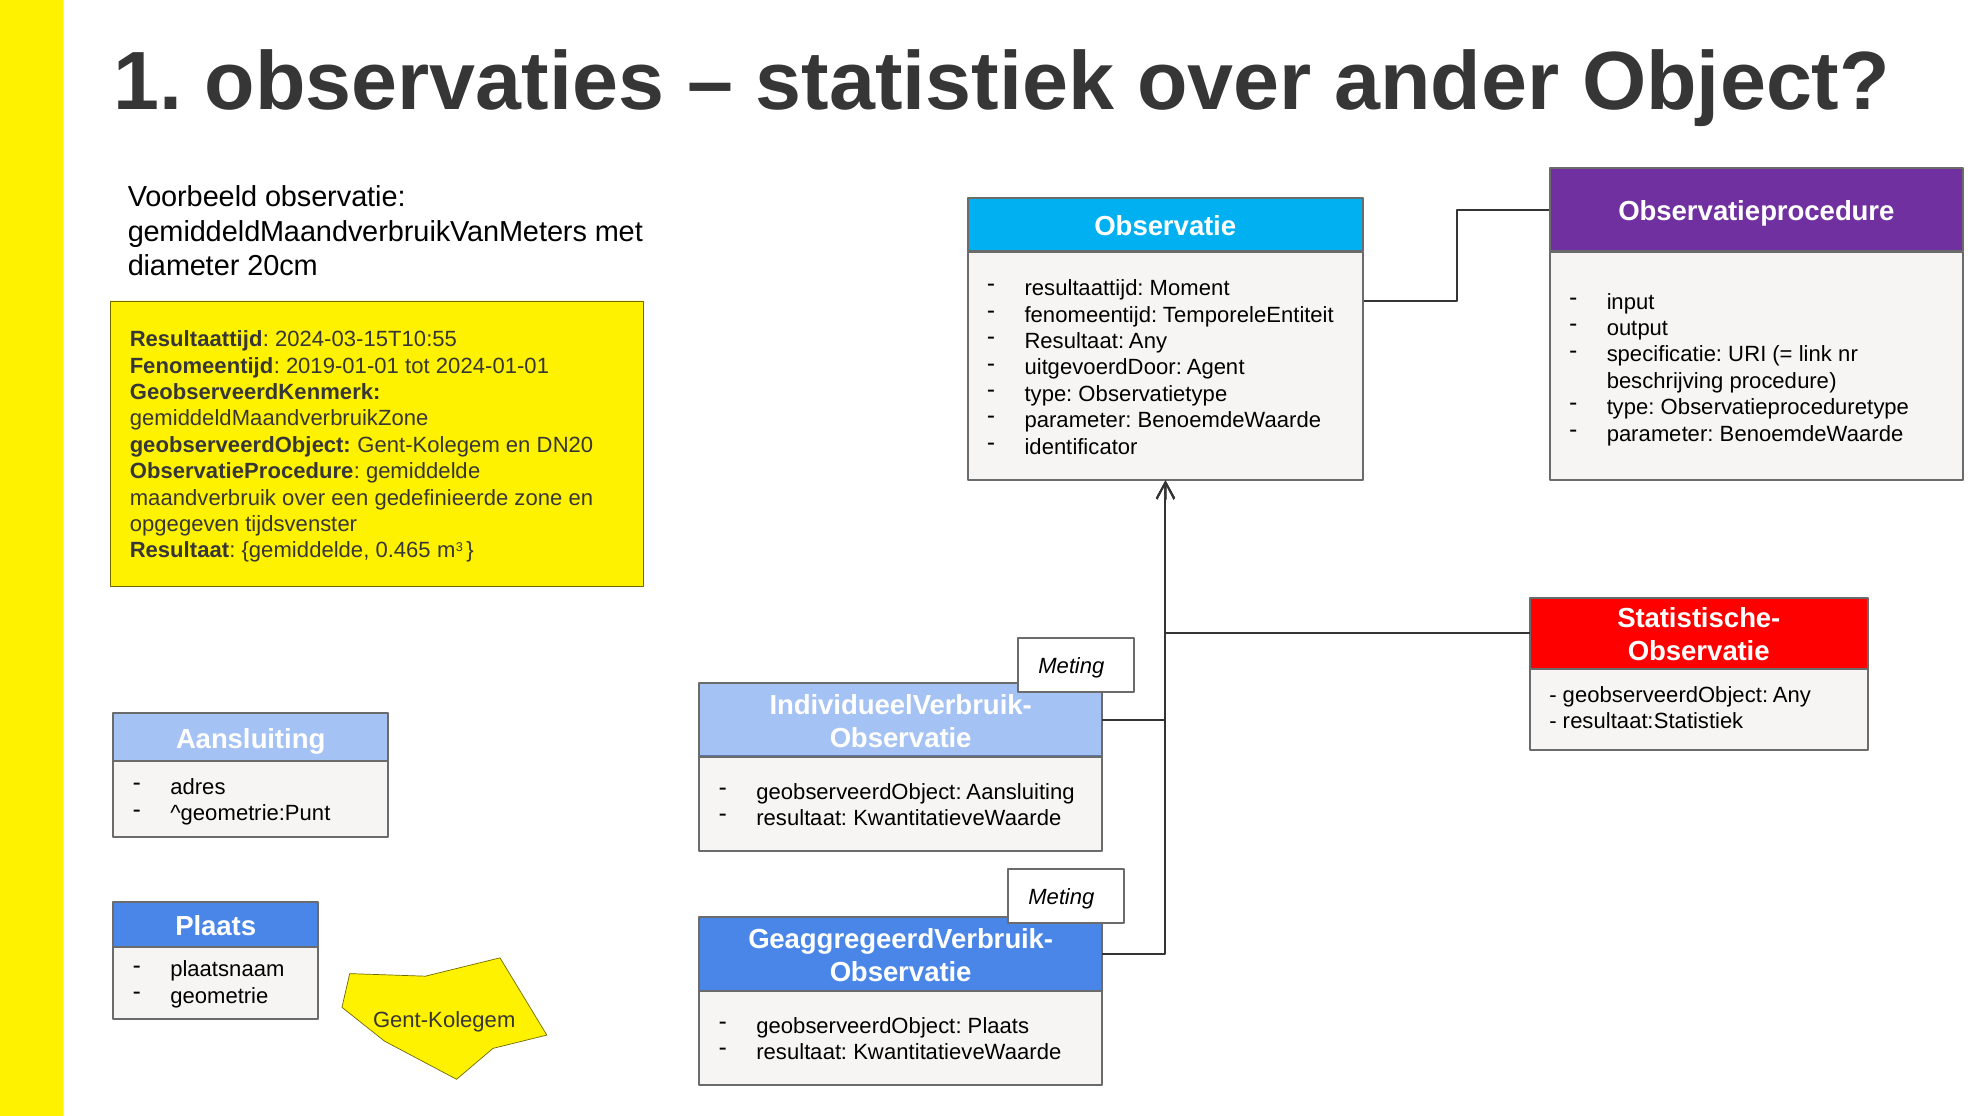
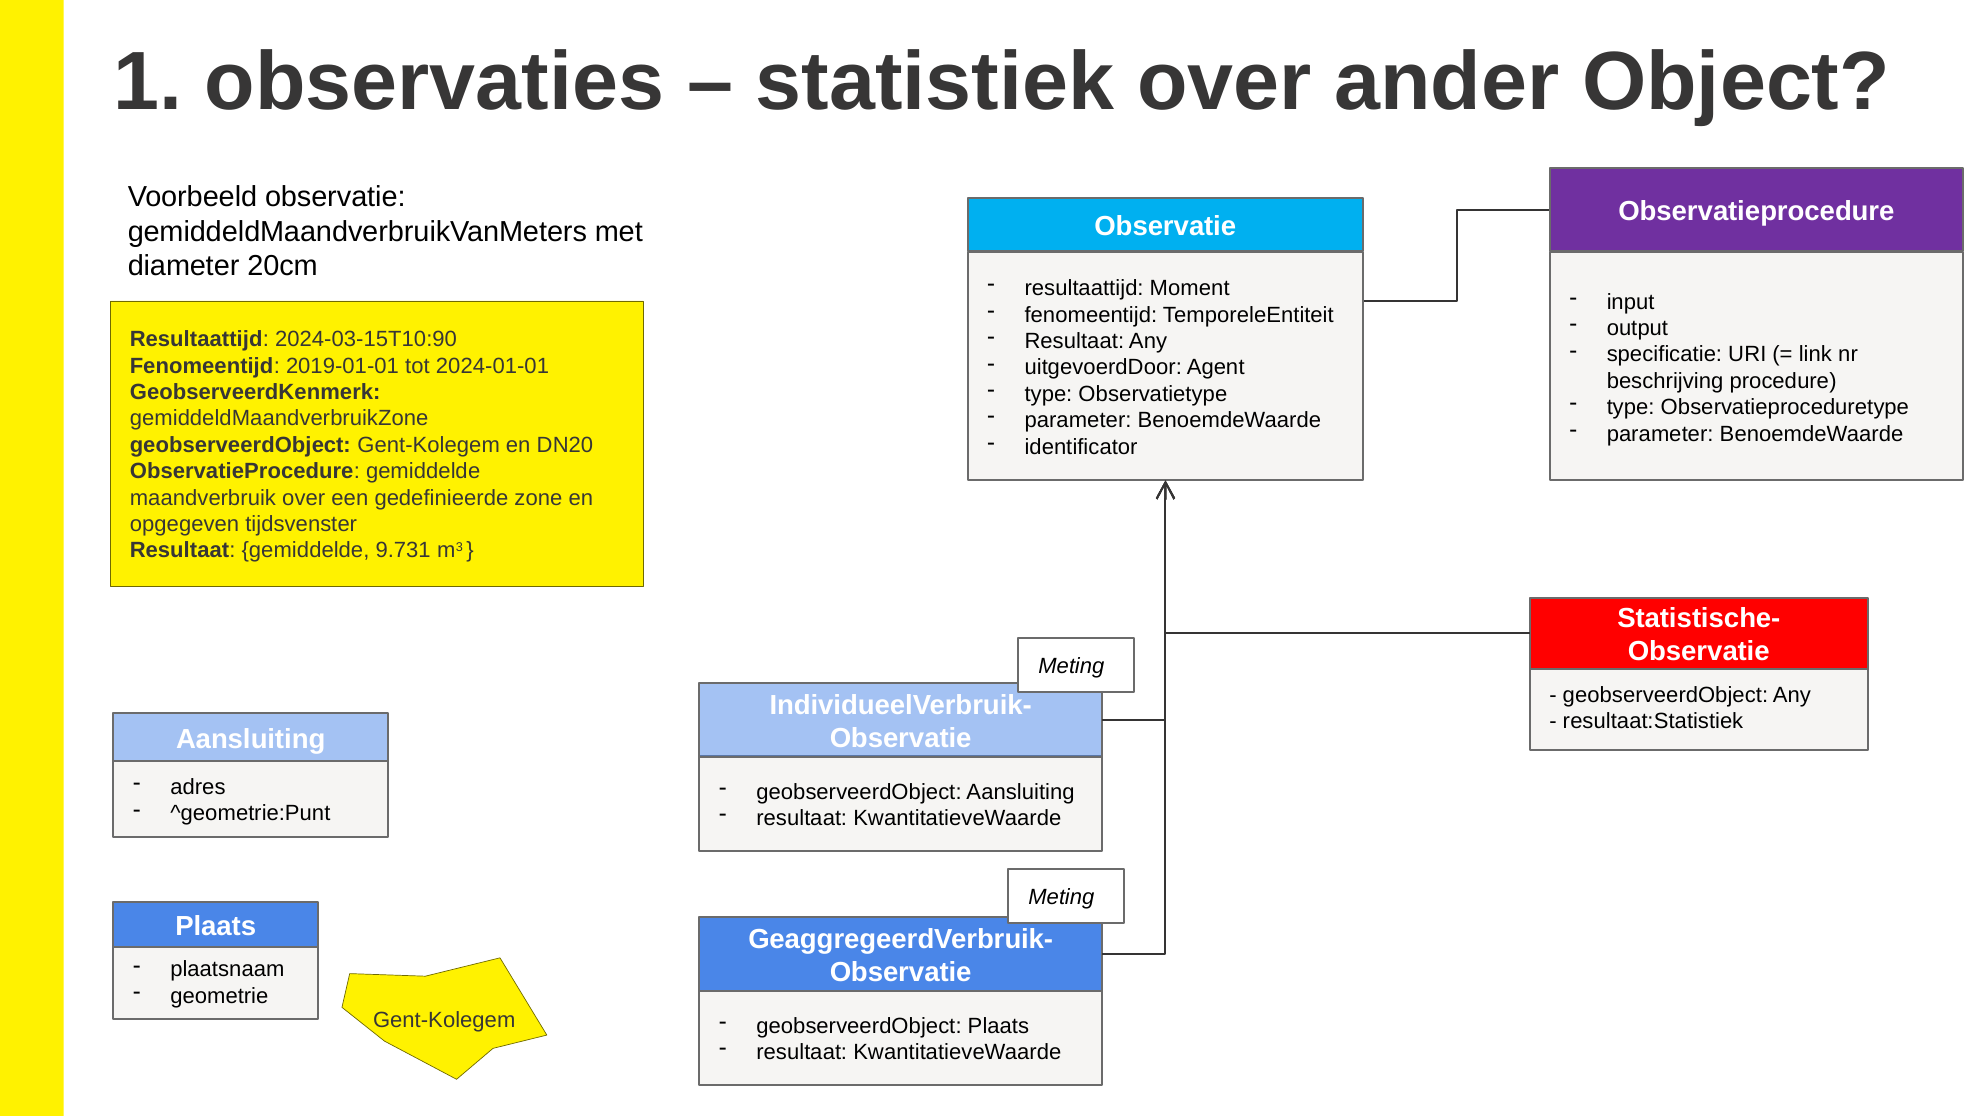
2024-03-15T10:55: 2024-03-15T10:55 -> 2024-03-15T10:90
0.465: 0.465 -> 9.731
